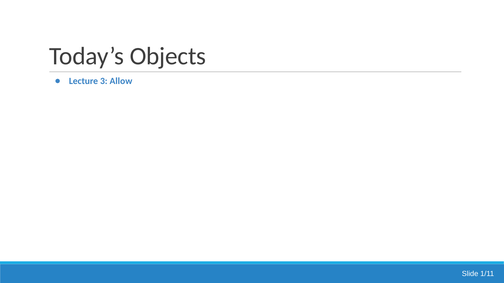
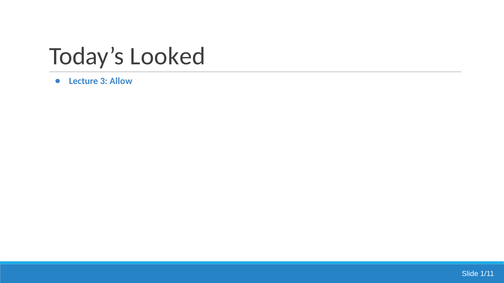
Objects: Objects -> Looked
